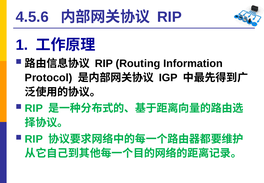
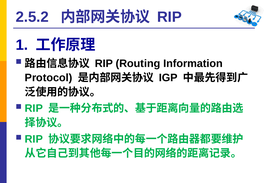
4.5.6: 4.5.6 -> 2.5.2
